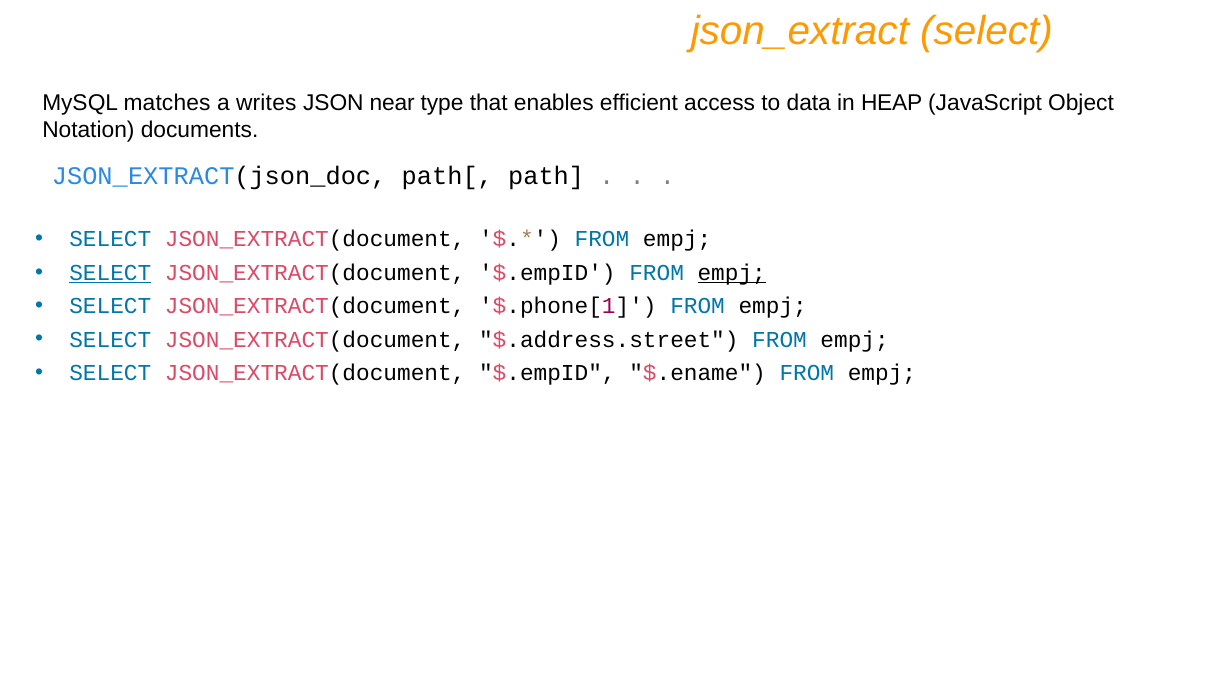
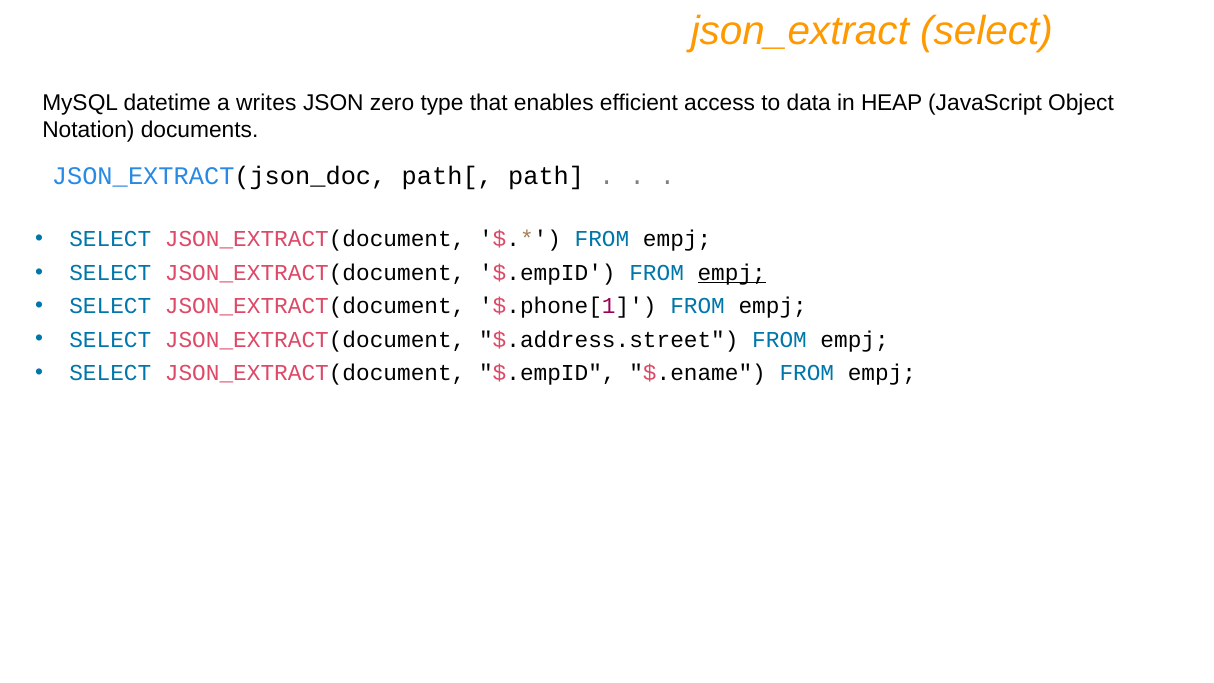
matches: matches -> datetime
near: near -> zero
SELECT at (110, 273) underline: present -> none
